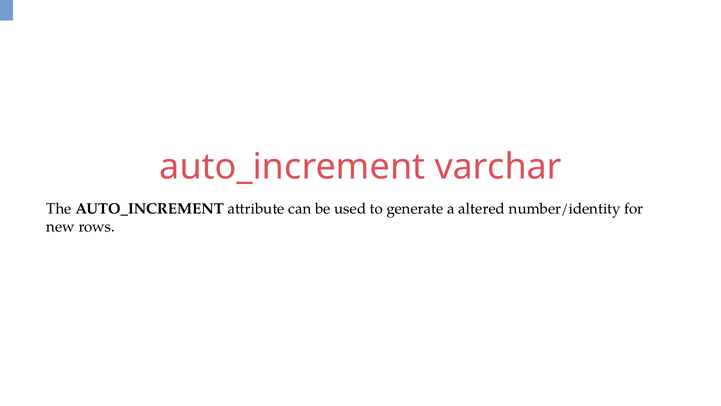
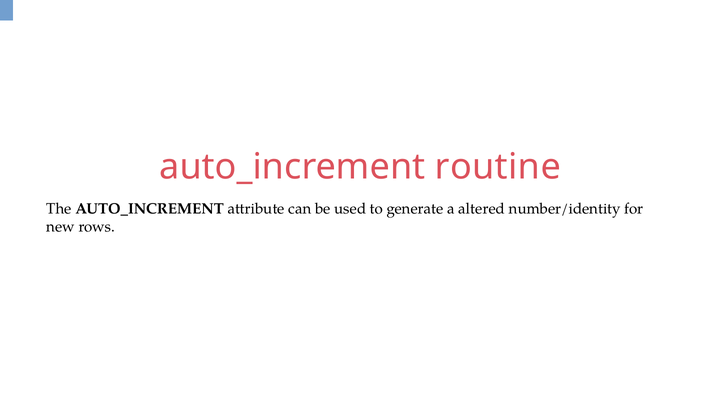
varchar: varchar -> routine
